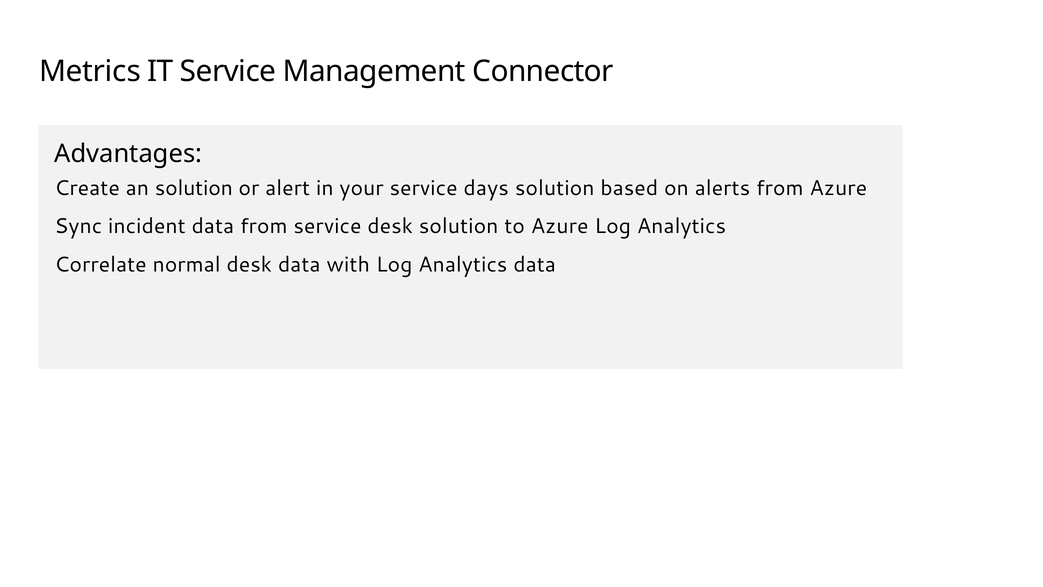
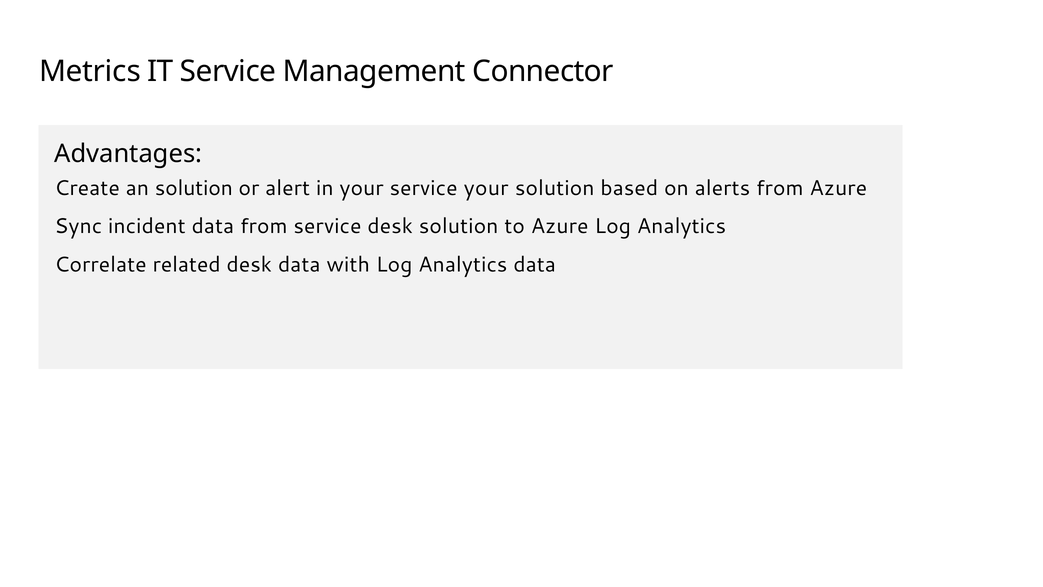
service days: days -> your
normal: normal -> related
